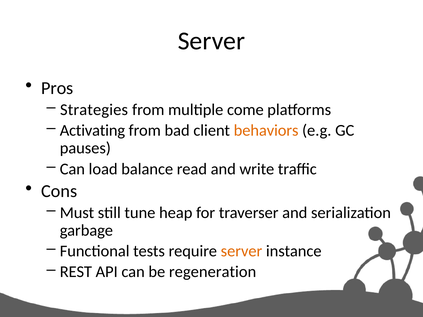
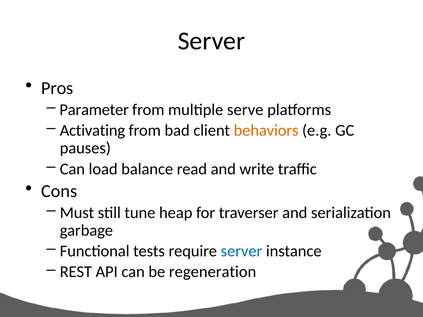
Strategies: Strategies -> Parameter
come: come -> serve
server at (242, 251) colour: orange -> blue
